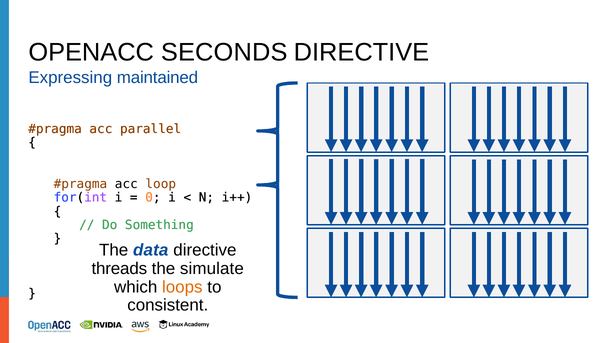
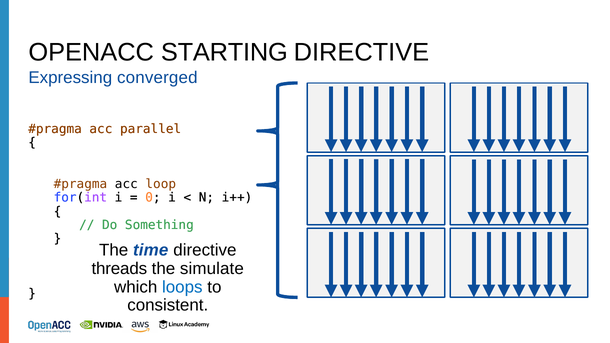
SECONDS: SECONDS -> STARTING
maintained: maintained -> converged
data: data -> time
loops colour: orange -> blue
